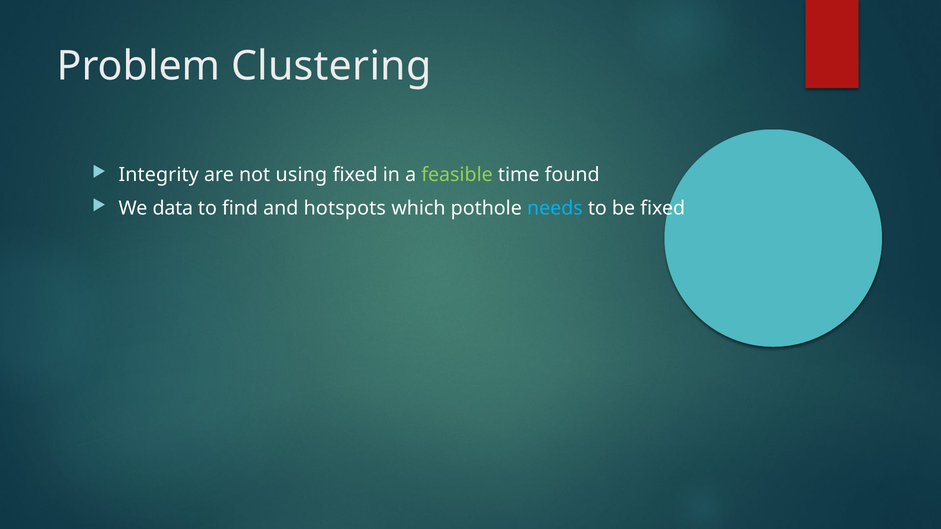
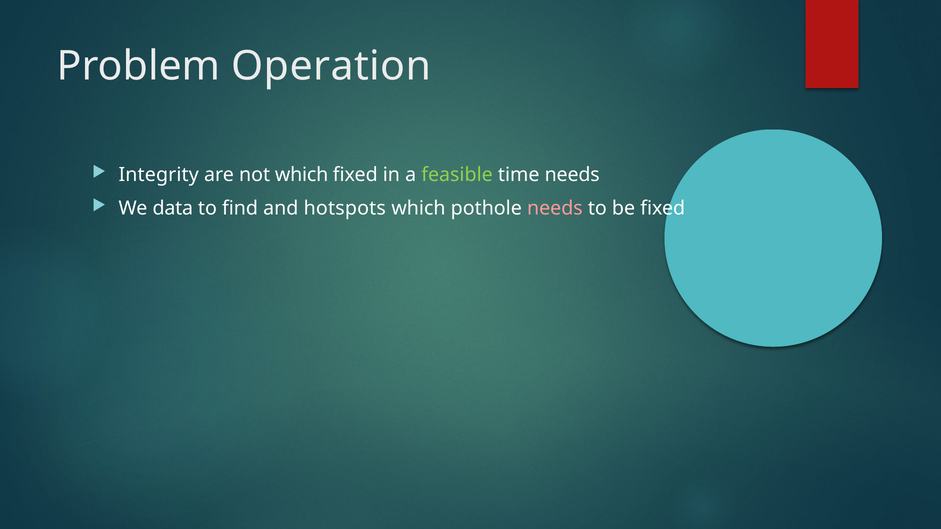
Clustering: Clustering -> Operation
not using: using -> which
time found: found -> needs
needs at (555, 208) colour: light blue -> pink
